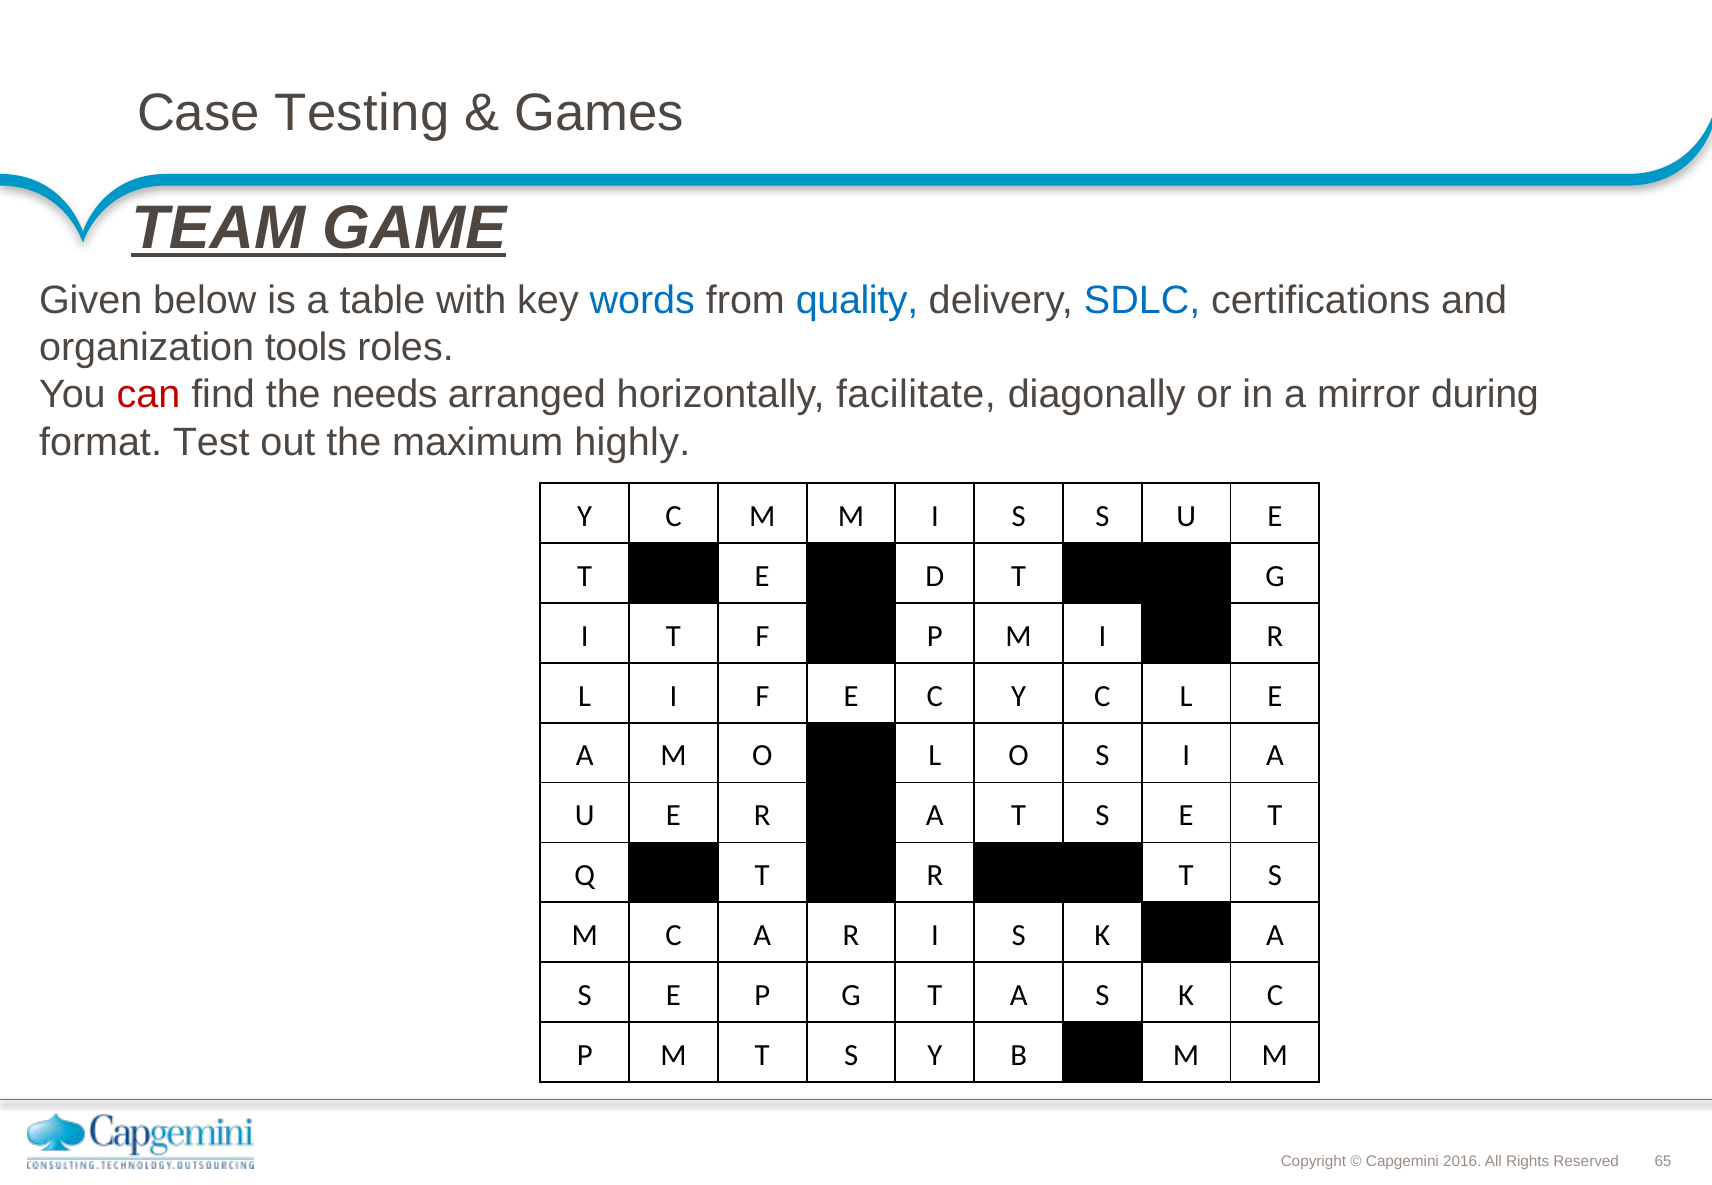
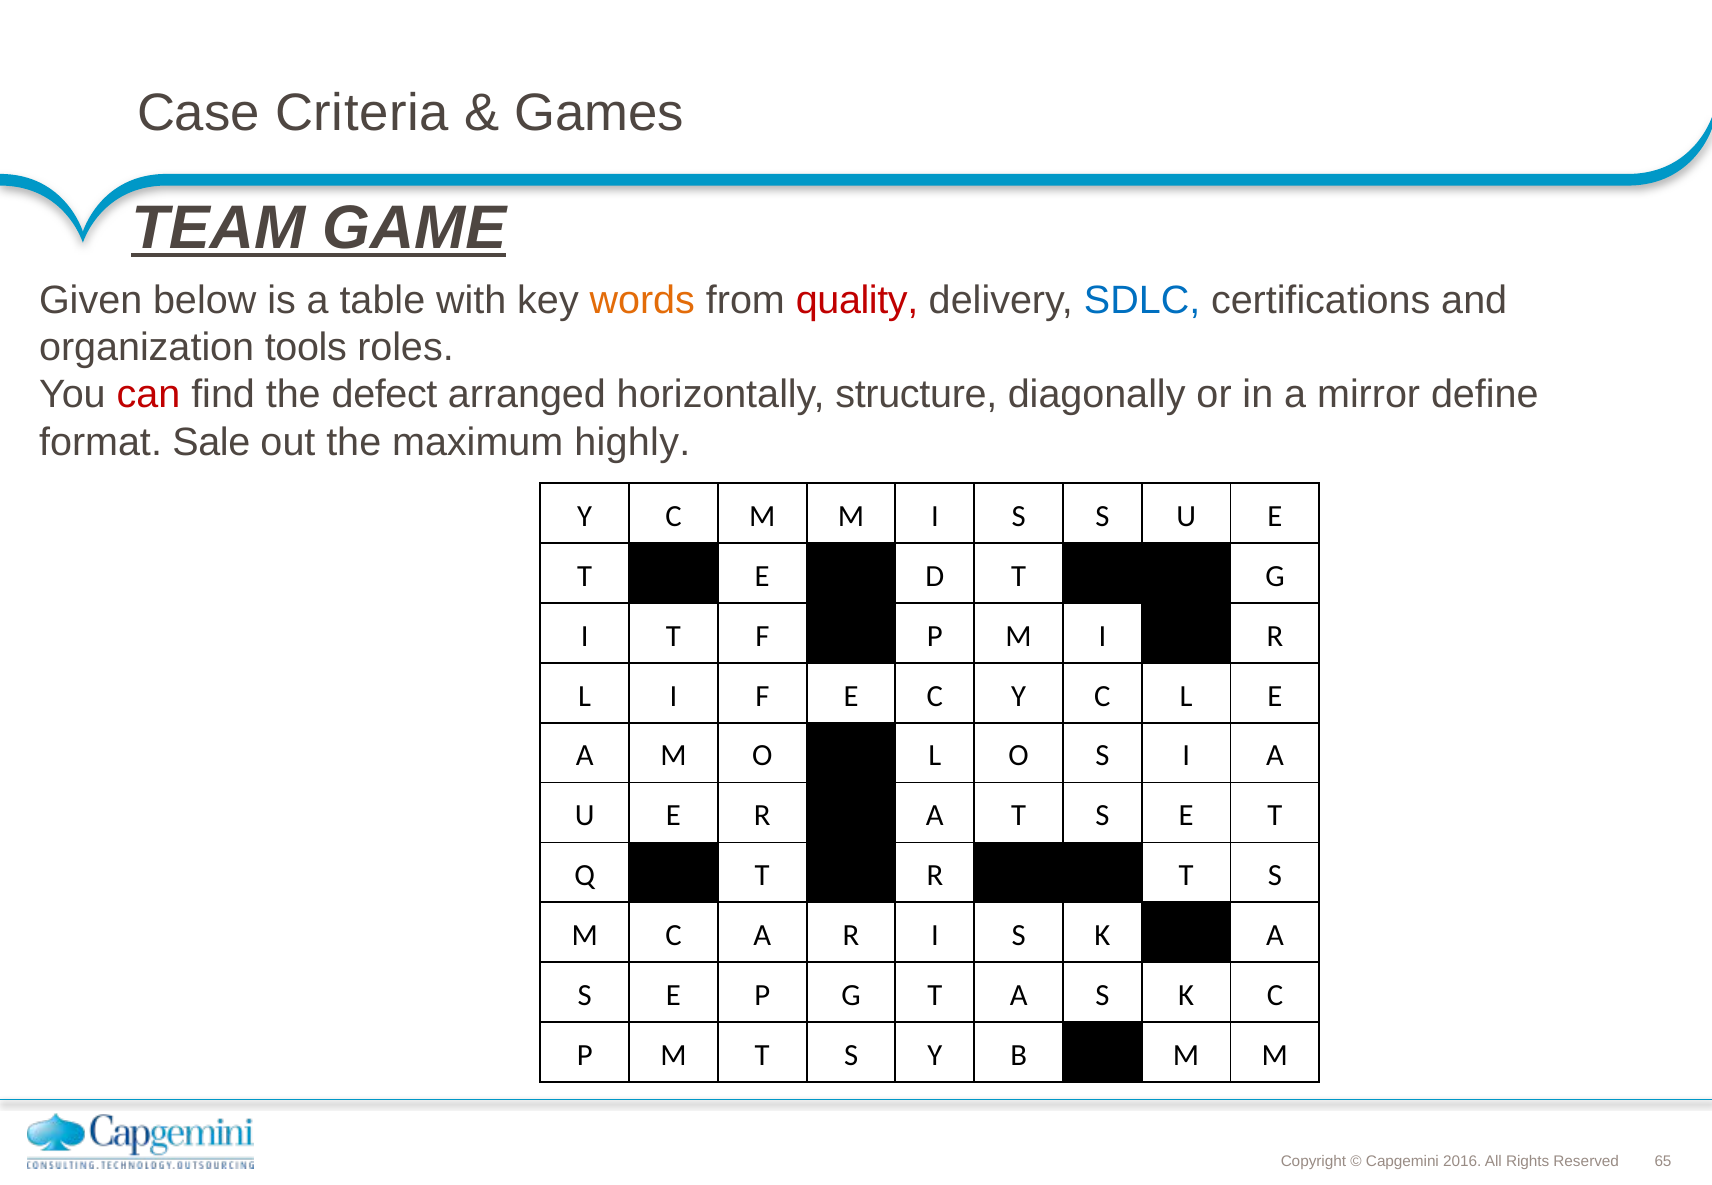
Testing: Testing -> Criteria
words colour: blue -> orange
quality colour: blue -> red
needs: needs -> defect
facilitate: facilitate -> structure
during: during -> define
Test: Test -> Sale
